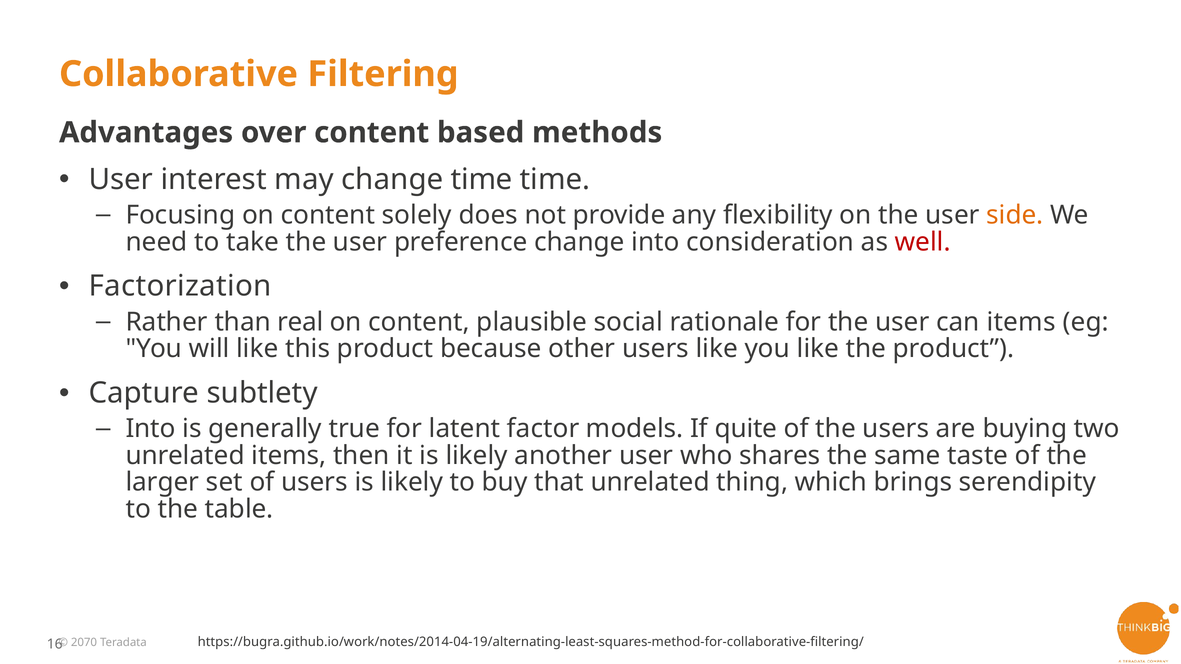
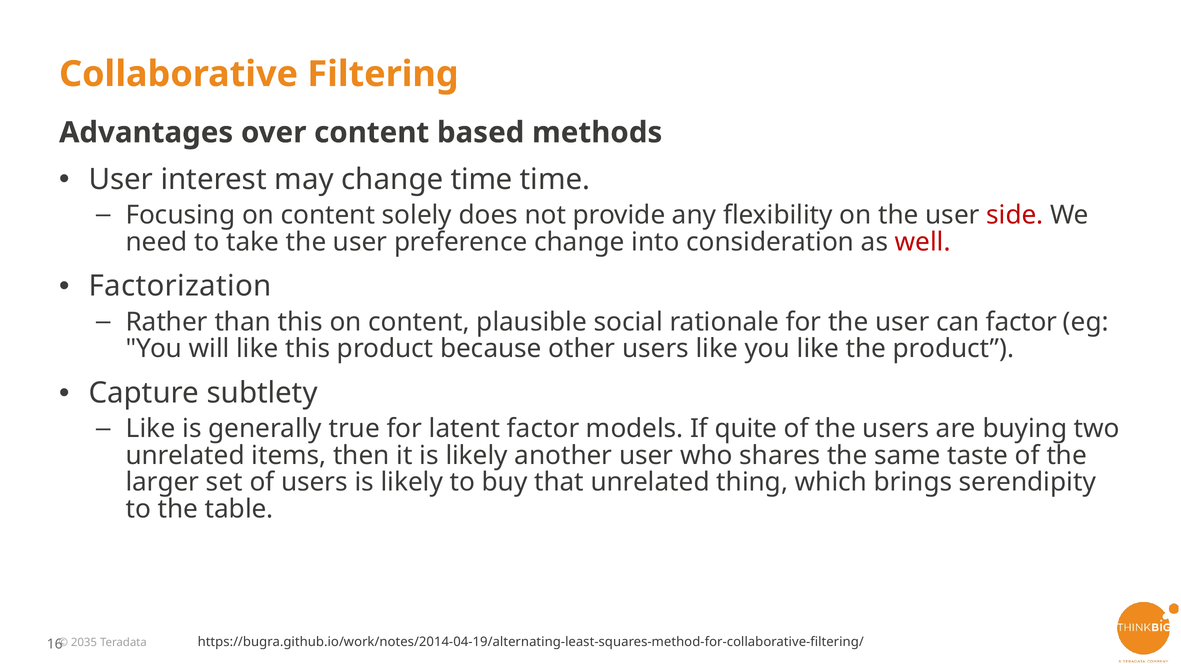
side colour: orange -> red
than real: real -> this
can items: items -> factor
Into at (151, 429): Into -> Like
2070: 2070 -> 2035
